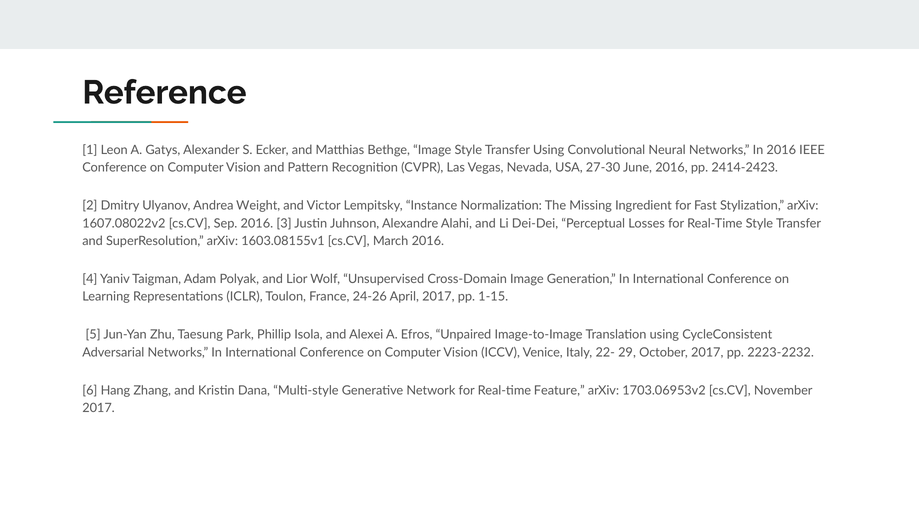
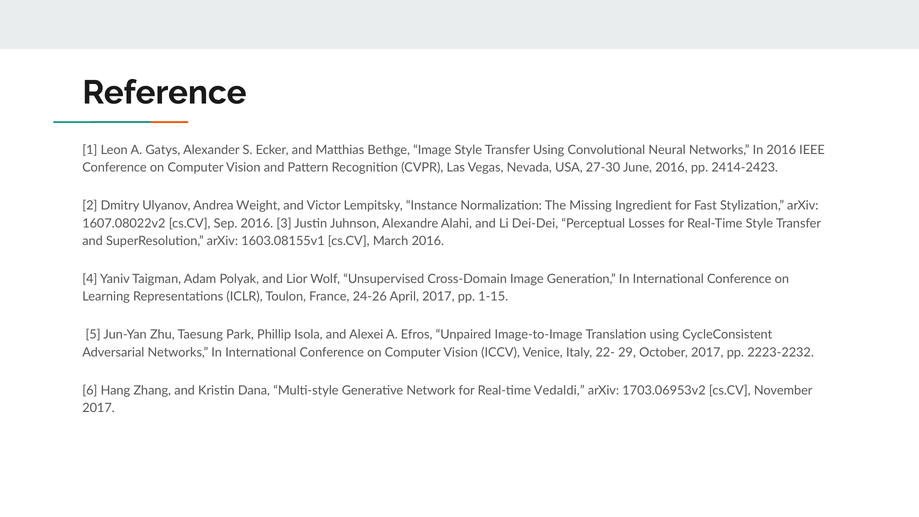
Feature: Feature -> Vedaldi
